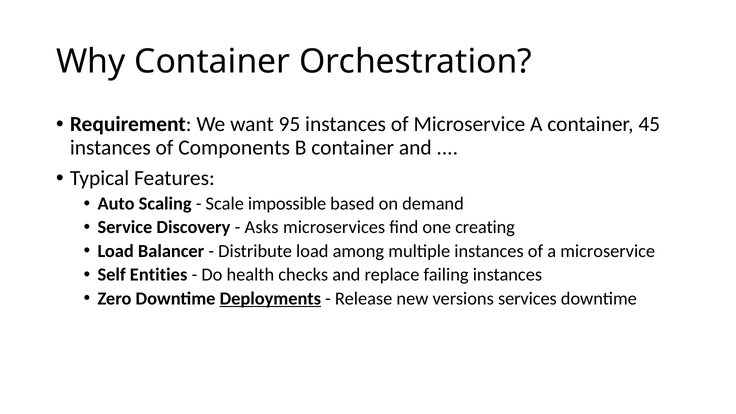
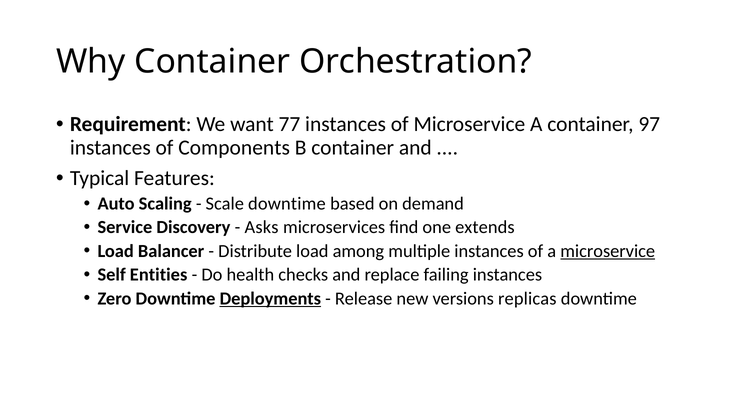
95: 95 -> 77
45: 45 -> 97
Scale impossible: impossible -> downtime
creating: creating -> extends
microservice at (608, 251) underline: none -> present
services: services -> replicas
